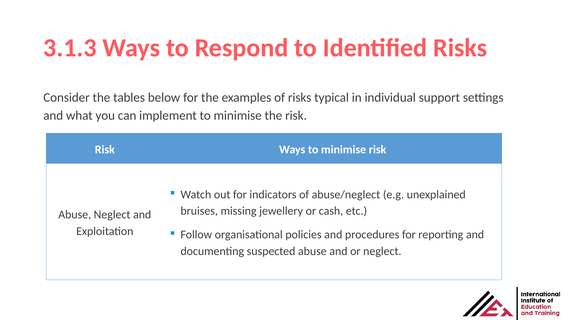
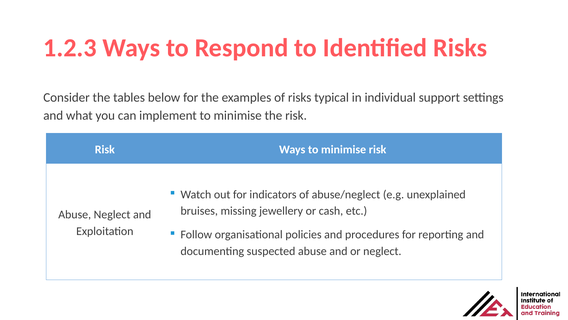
3.1.3: 3.1.3 -> 1.2.3
